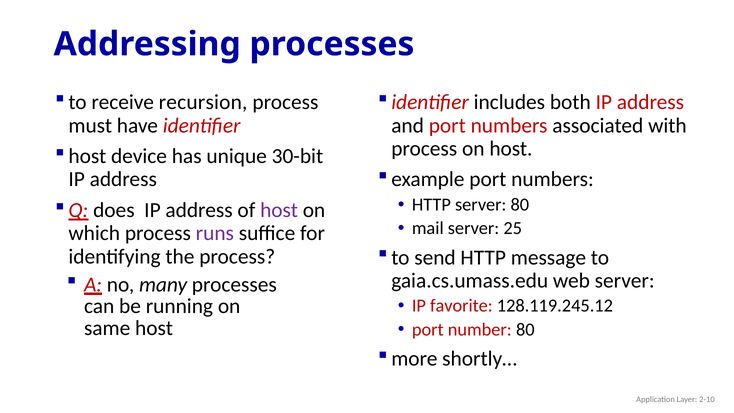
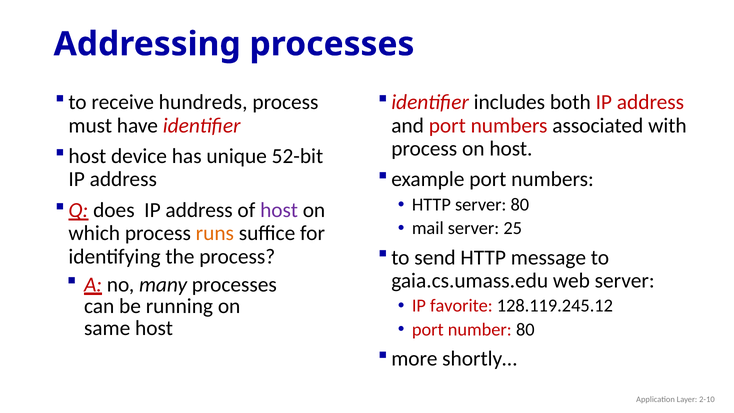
recursion: recursion -> hundreds
30-bit: 30-bit -> 52-bit
runs colour: purple -> orange
